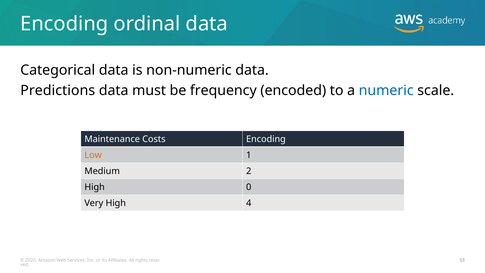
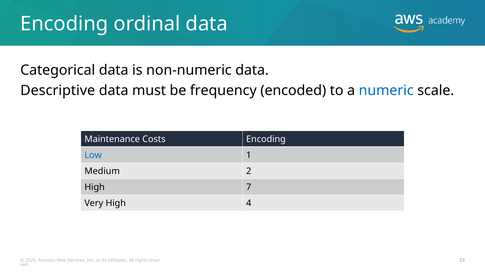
Predictions: Predictions -> Descriptive
Low colour: orange -> blue
0: 0 -> 7
